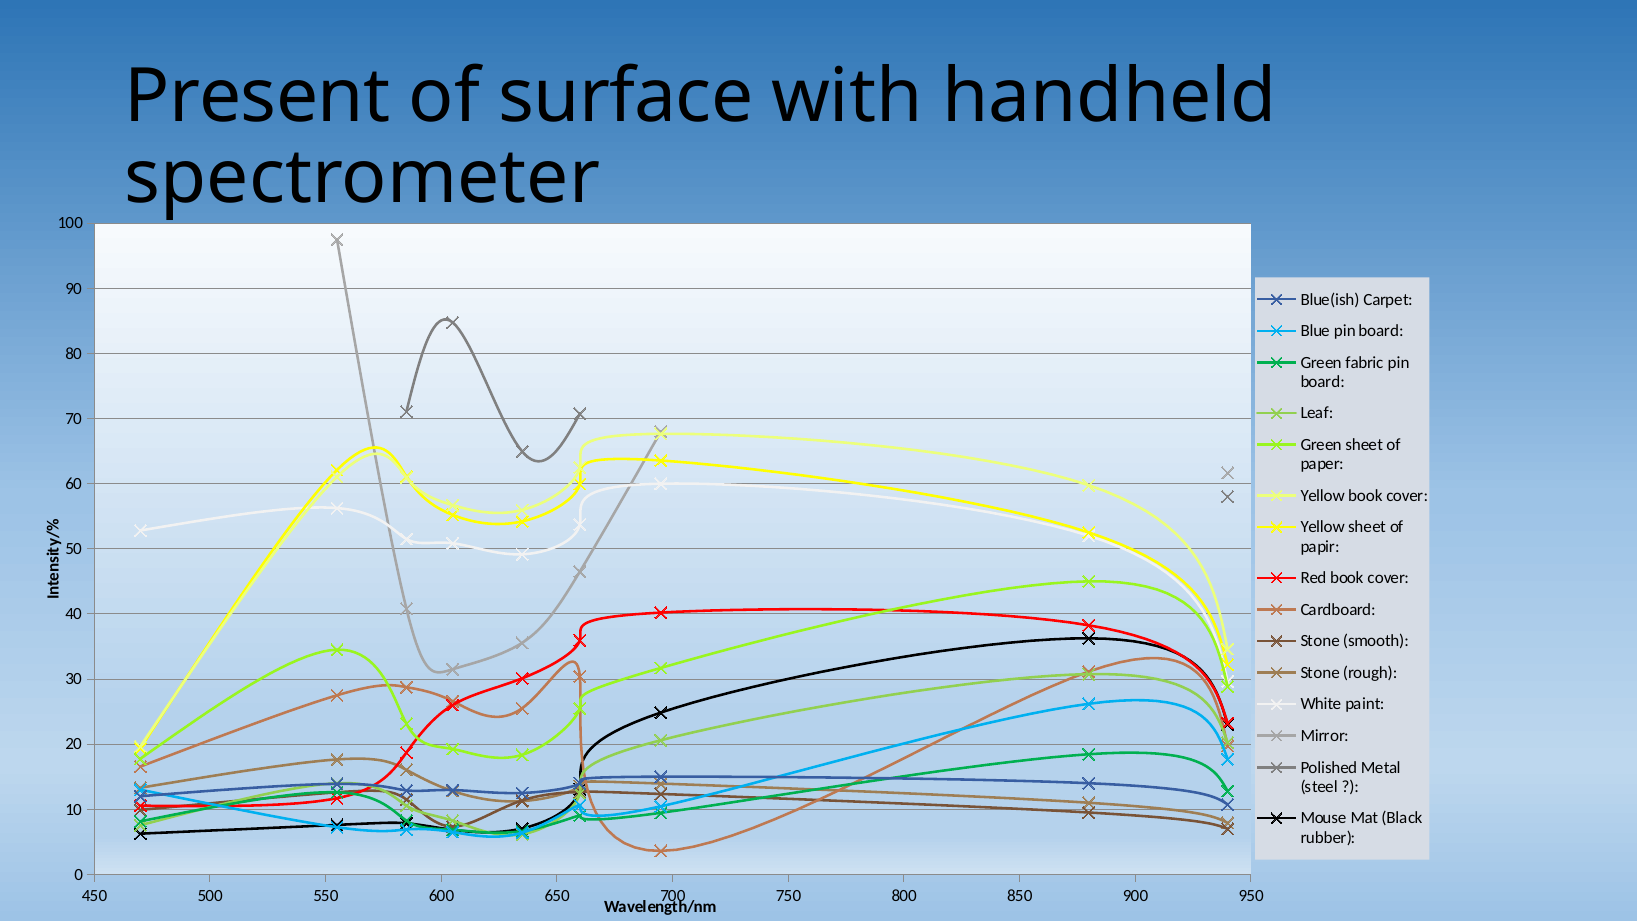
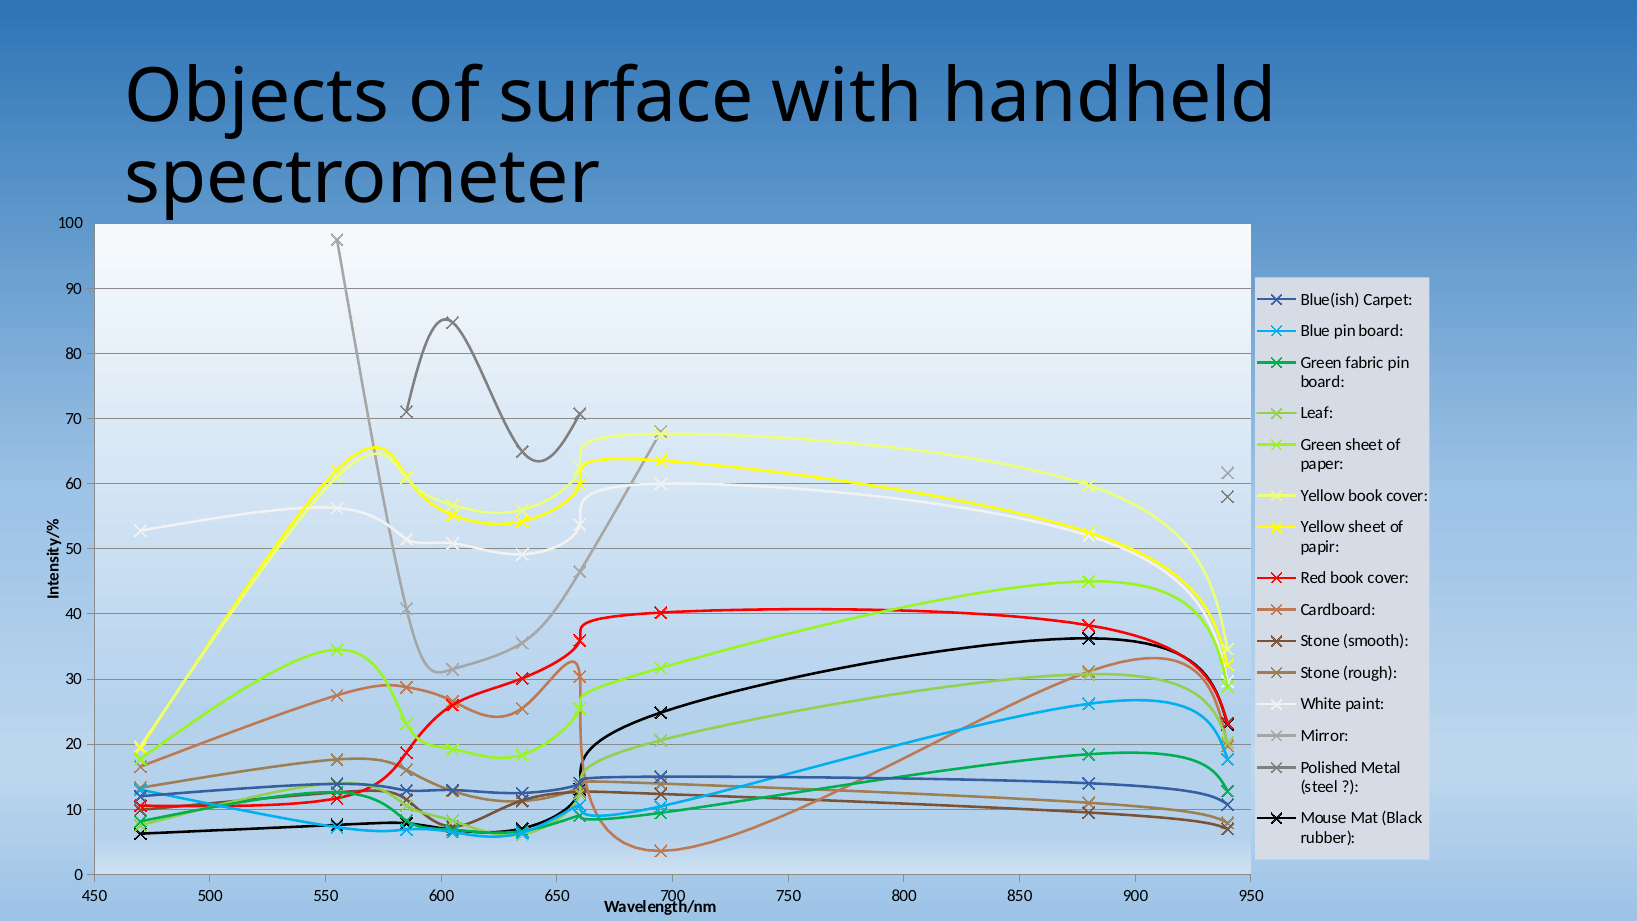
Present: Present -> Objects
